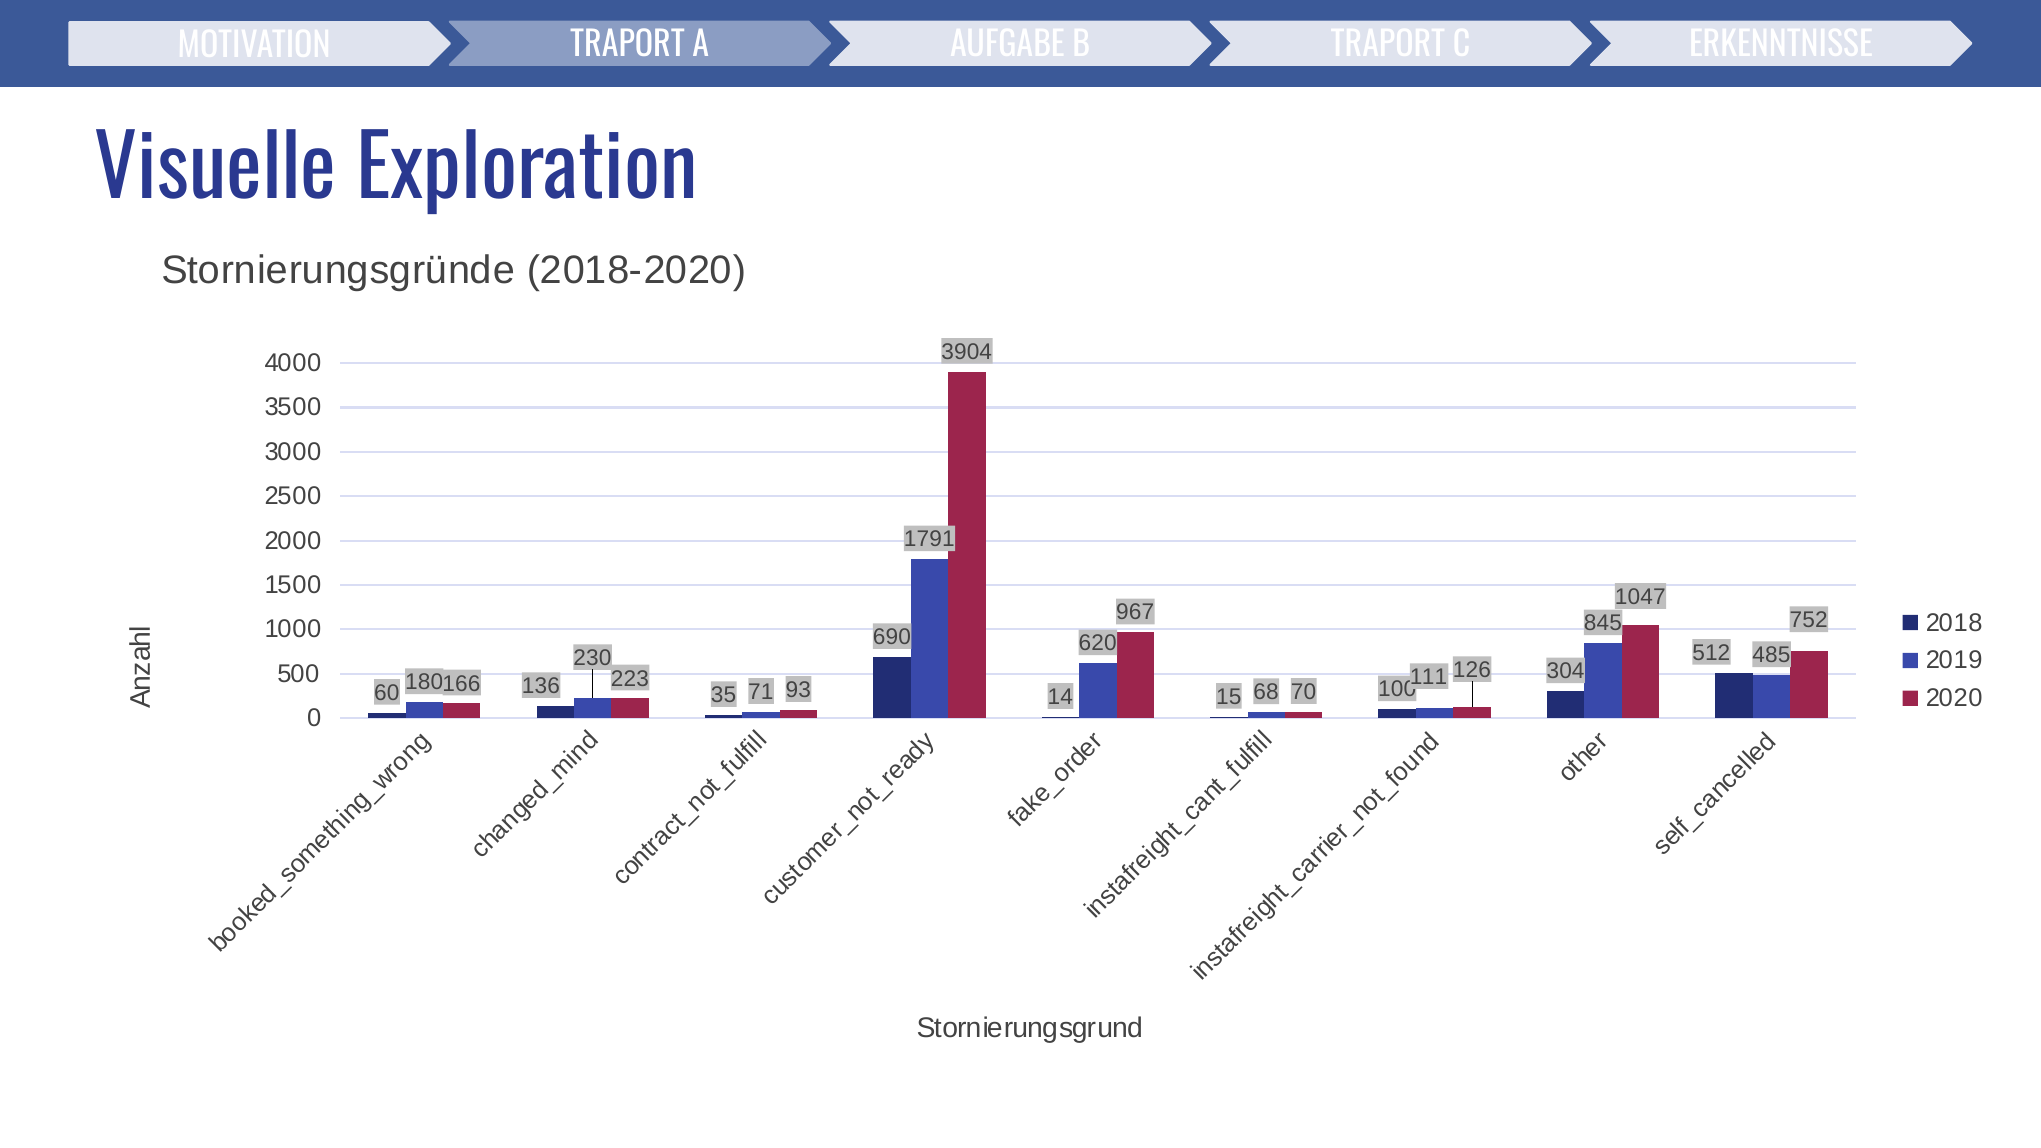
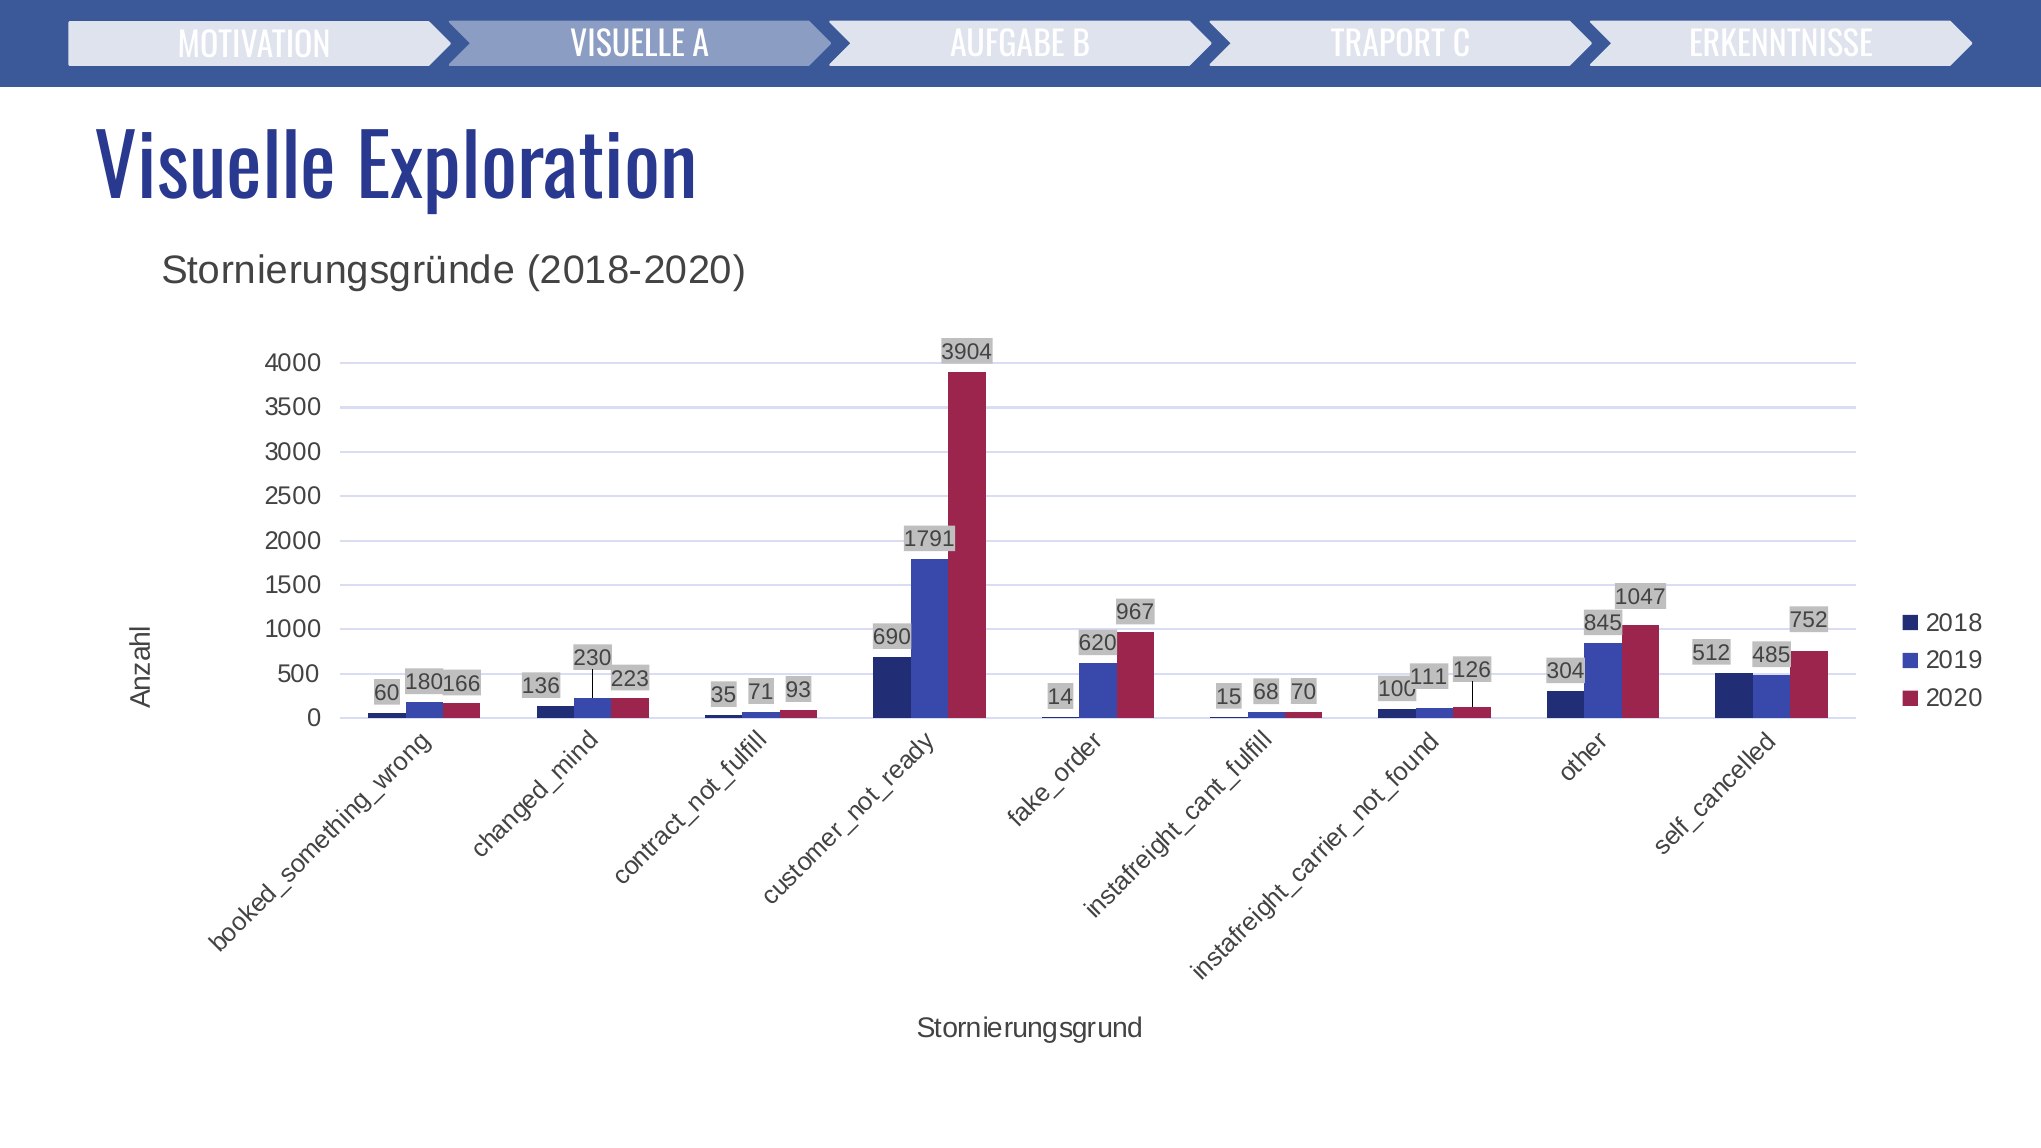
MOTIVATION TRAPORT: TRAPORT -> VISUELLE
